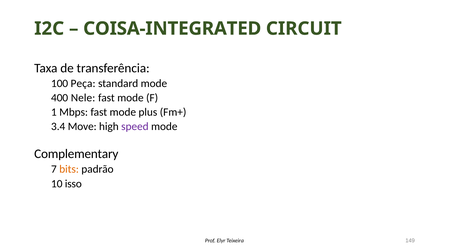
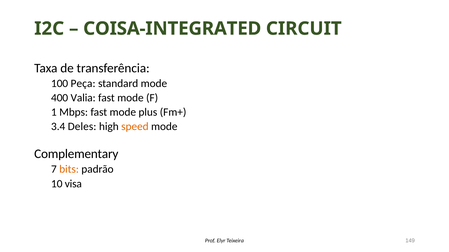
Nele: Nele -> Valia
Move: Move -> Deles
speed colour: purple -> orange
isso: isso -> visa
